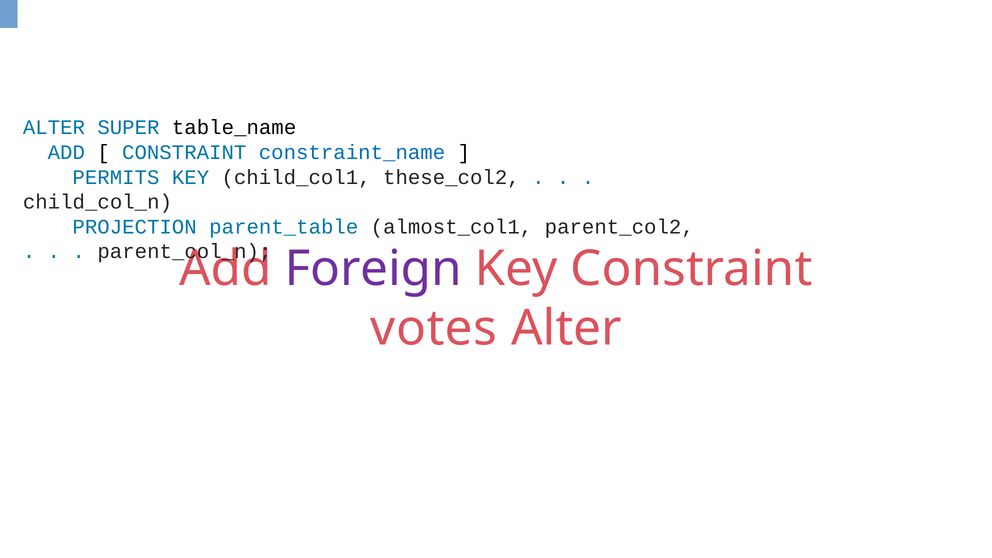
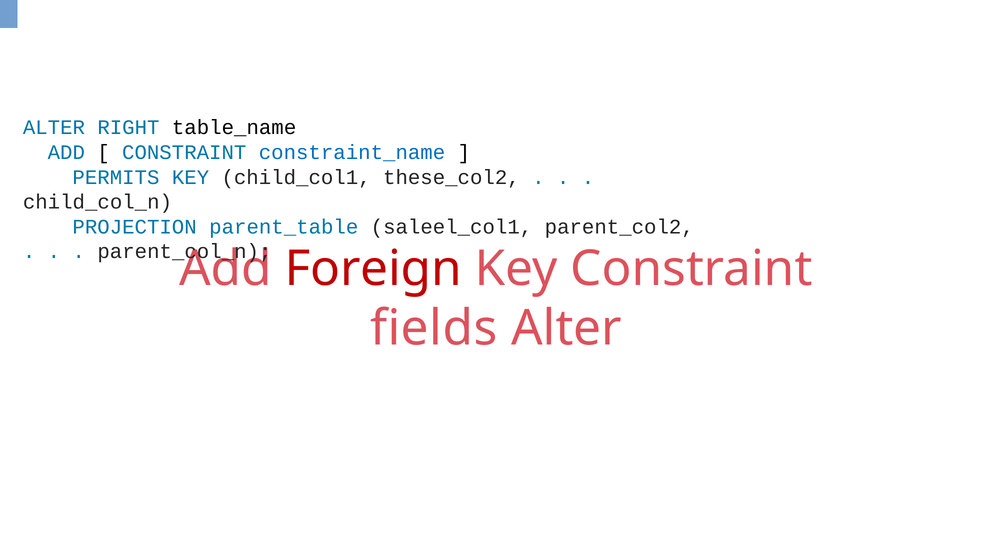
SUPER: SUPER -> RIGHT
almost_col1: almost_col1 -> saleel_col1
Foreign colour: purple -> red
votes: votes -> fields
